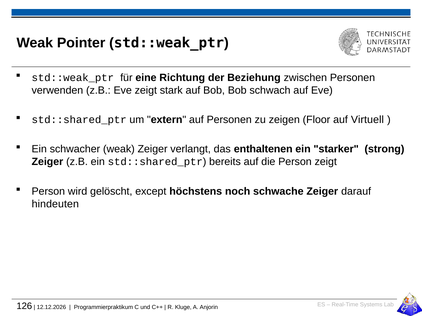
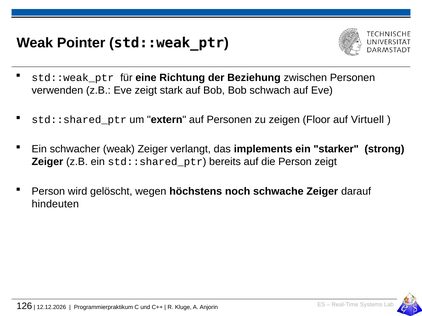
enthaltenen: enthaltenen -> implements
except: except -> wegen
